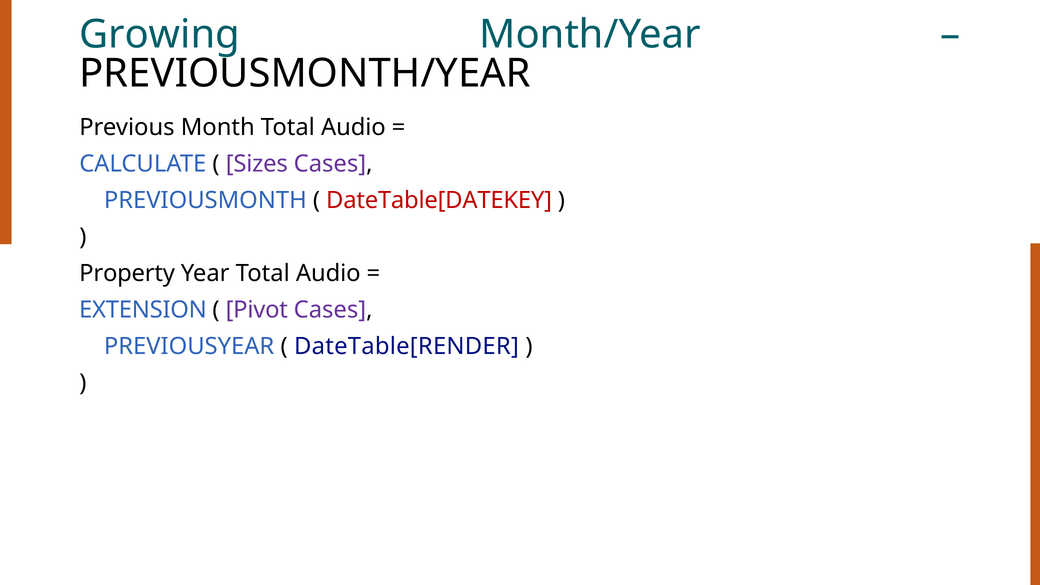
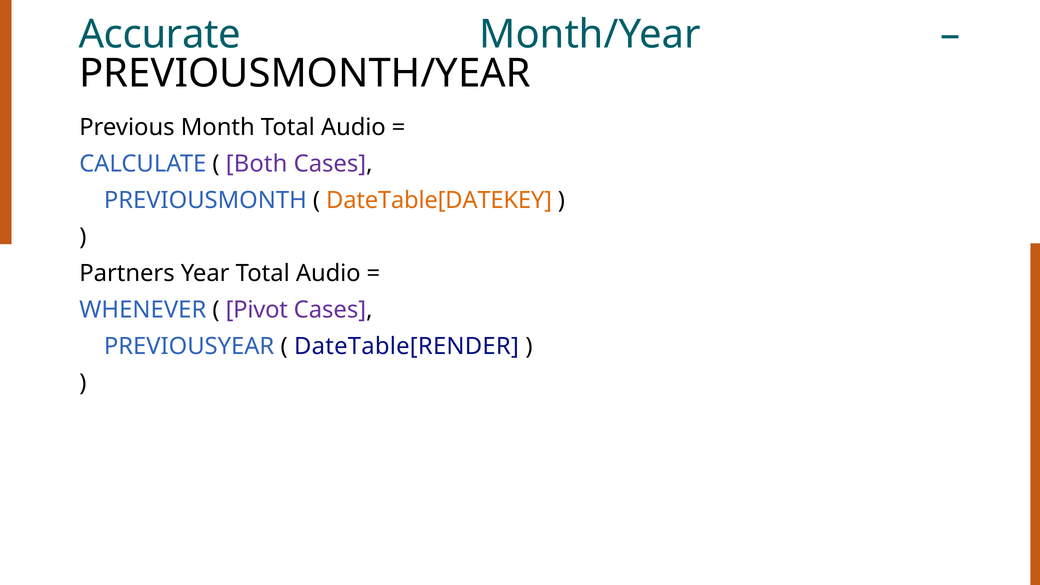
Growing: Growing -> Accurate
Sizes: Sizes -> Both
DateTable[DATEKEY colour: red -> orange
Property: Property -> Partners
EXTENSION: EXTENSION -> WHENEVER
